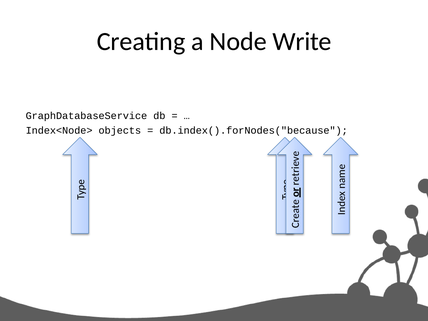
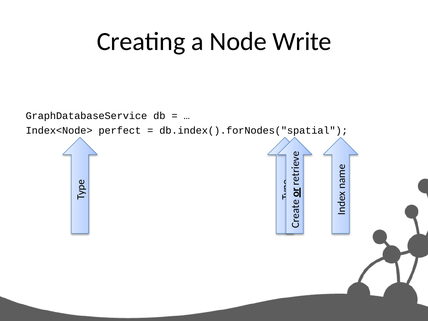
objects: objects -> perfect
db.index().forNodes("because: db.index().forNodes("because -> db.index().forNodes("spatial
